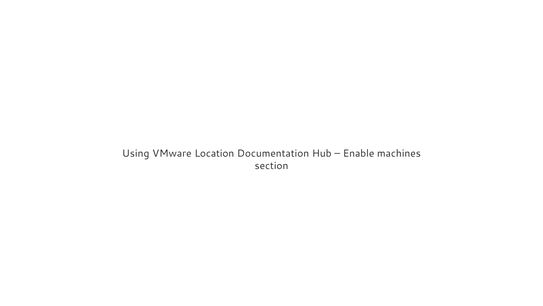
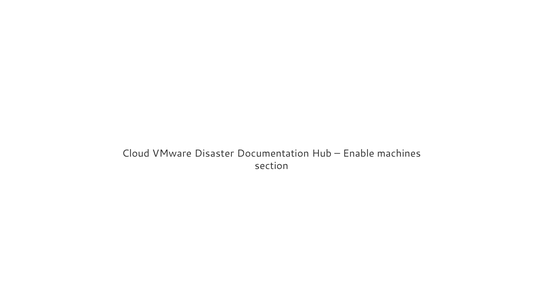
Using: Using -> Cloud
Location: Location -> Disaster
